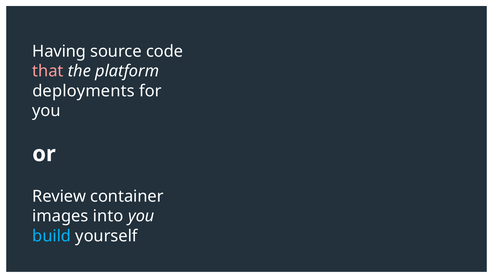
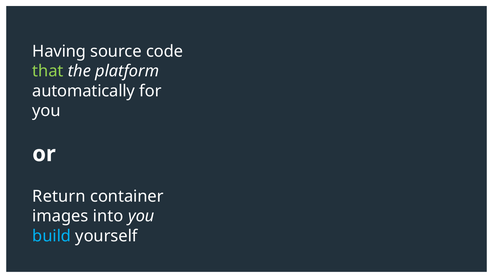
that colour: pink -> light green
deployments: deployments -> automatically
Review: Review -> Return
